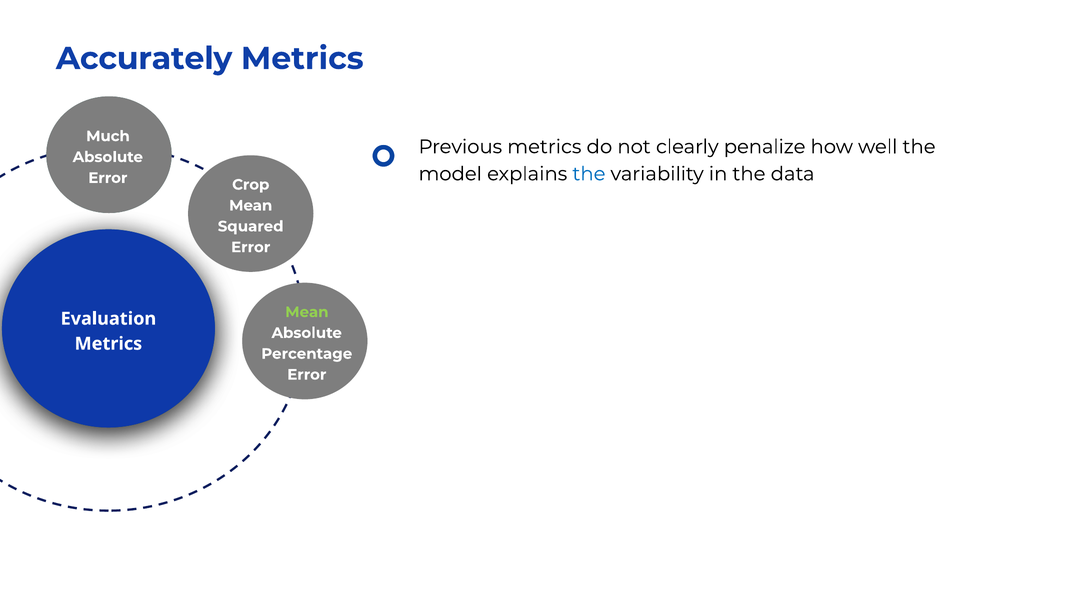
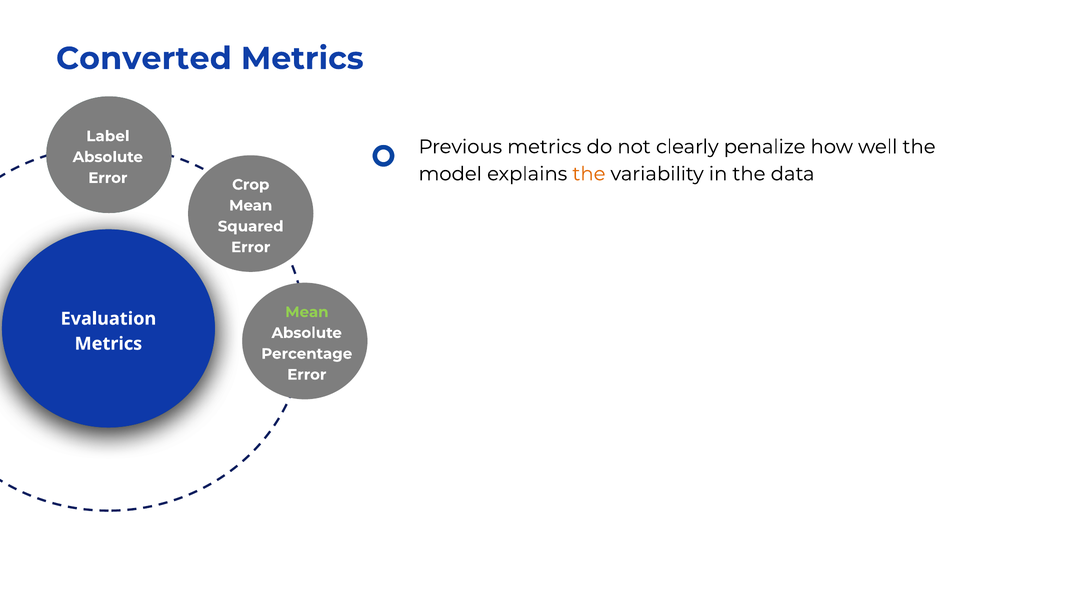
Accurately: Accurately -> Converted
Much: Much -> Label
the at (589, 174) colour: blue -> orange
